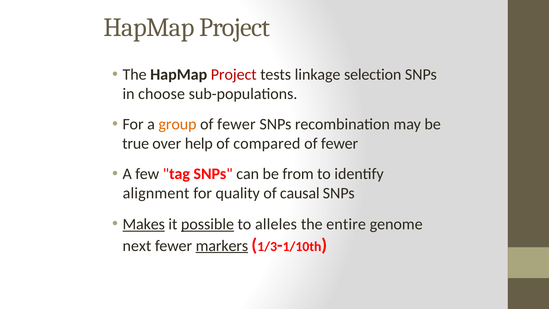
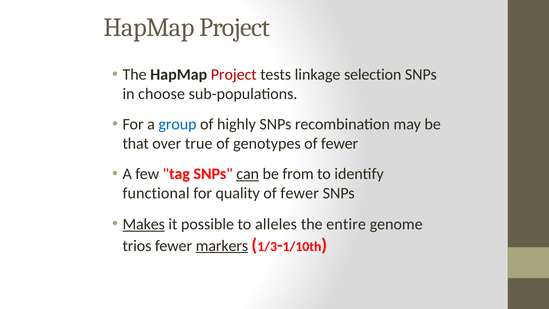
group colour: orange -> blue
fewer at (236, 124): fewer -> highly
true: true -> that
help: help -> true
compared: compared -> genotypes
can underline: none -> present
alignment: alignment -> functional
causal at (300, 193): causal -> fewer
possible underline: present -> none
next: next -> trios
